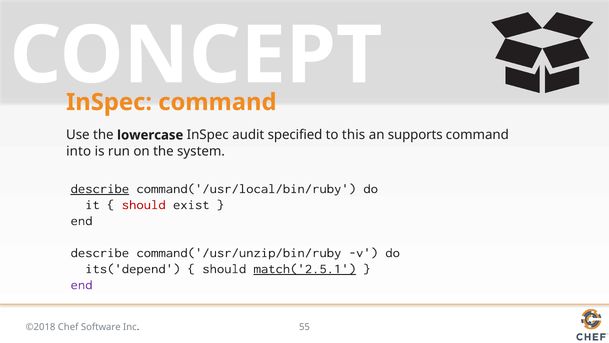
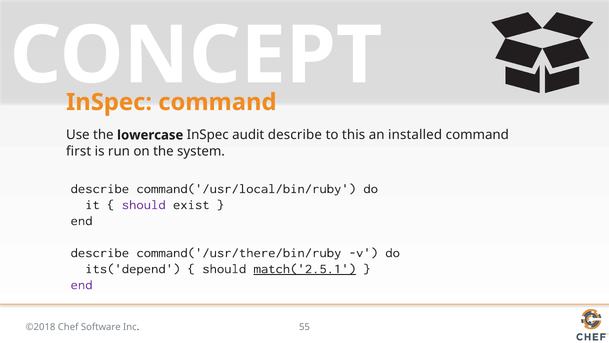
audit specified: specified -> describe
supports: supports -> installed
into: into -> first
describe at (100, 188) underline: present -> none
should at (144, 204) colour: red -> purple
command('/usr/unzip/bin/ruby: command('/usr/unzip/bin/ruby -> command('/usr/there/bin/ruby
